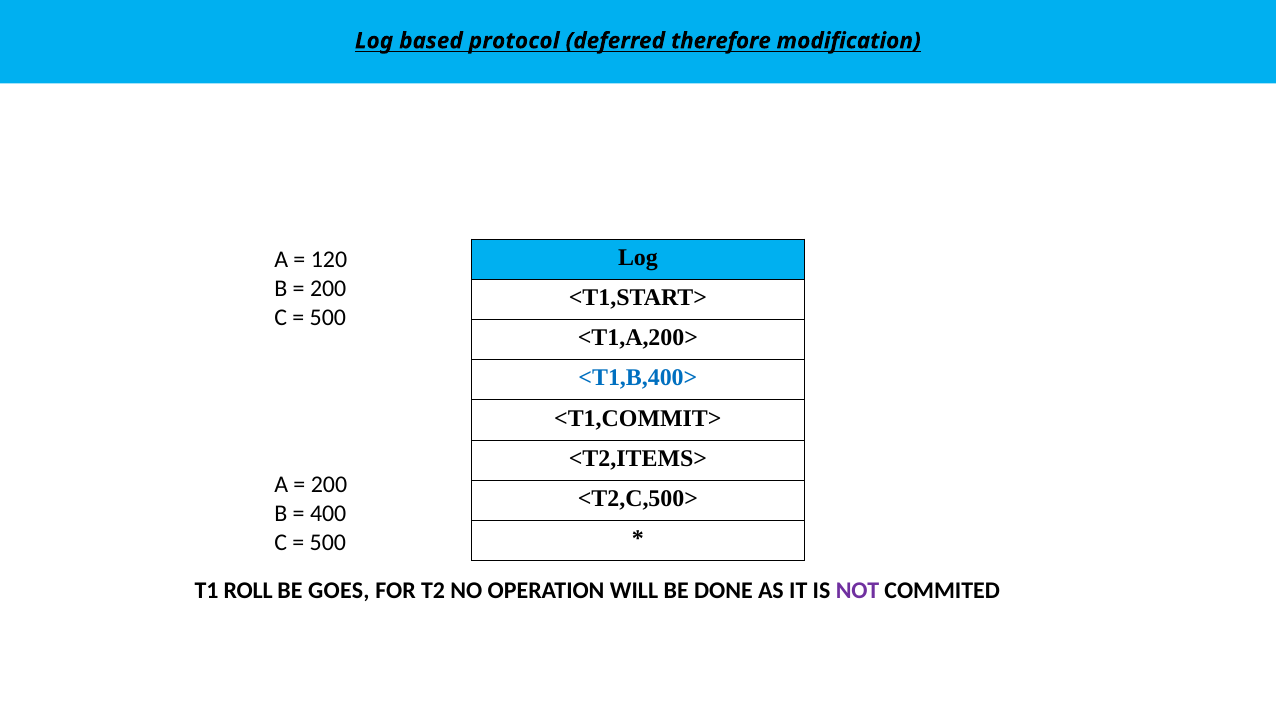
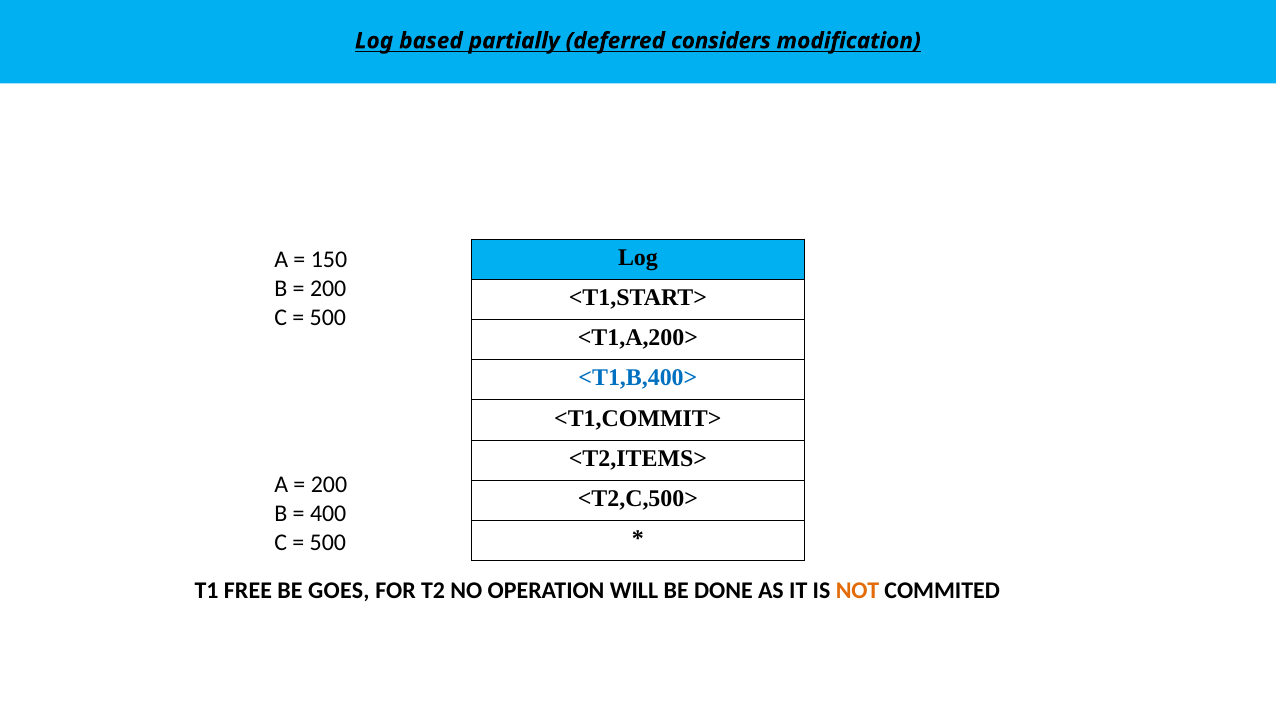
protocol: protocol -> partially
therefore: therefore -> considers
120: 120 -> 150
ROLL: ROLL -> FREE
NOT colour: purple -> orange
